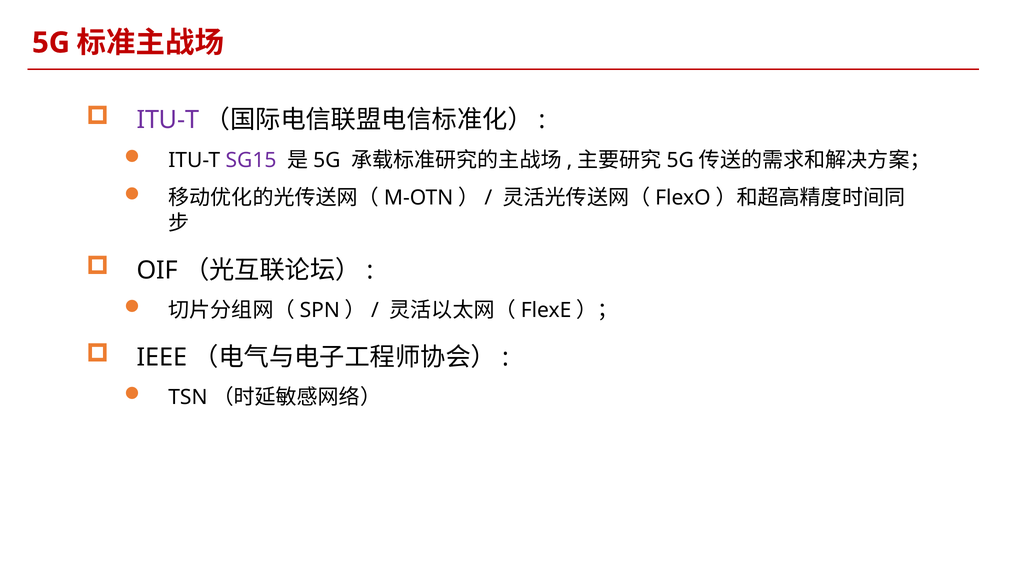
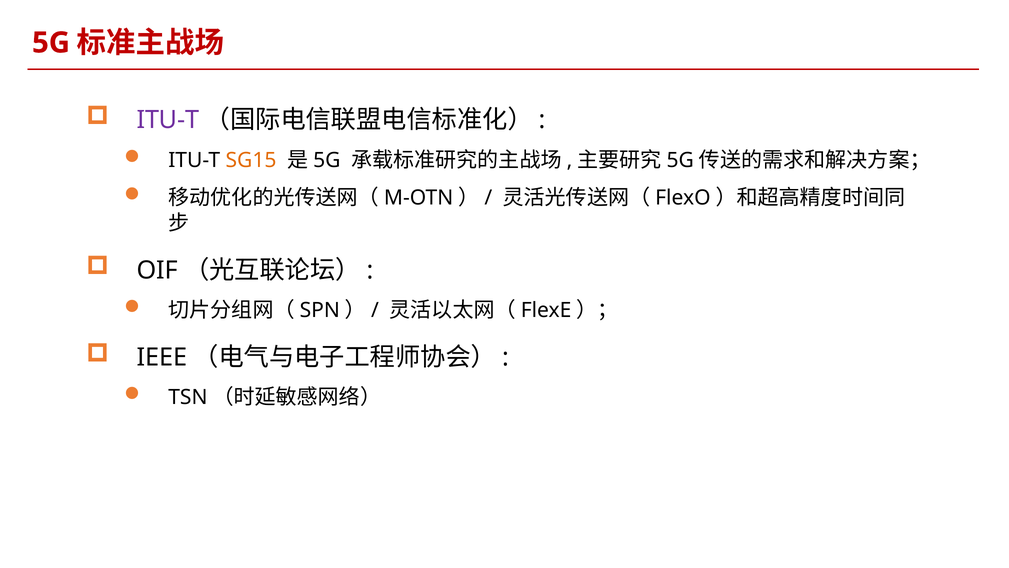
SG15 colour: purple -> orange
